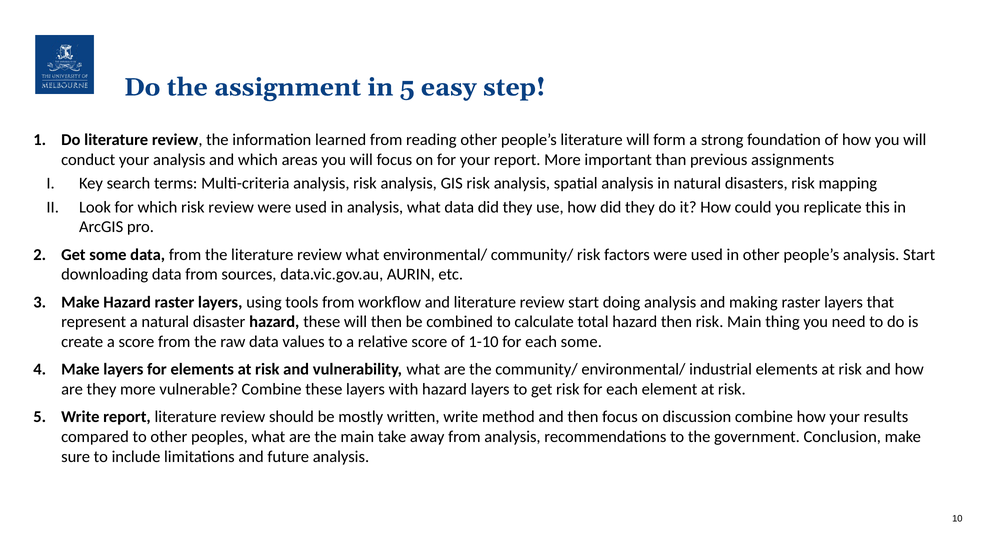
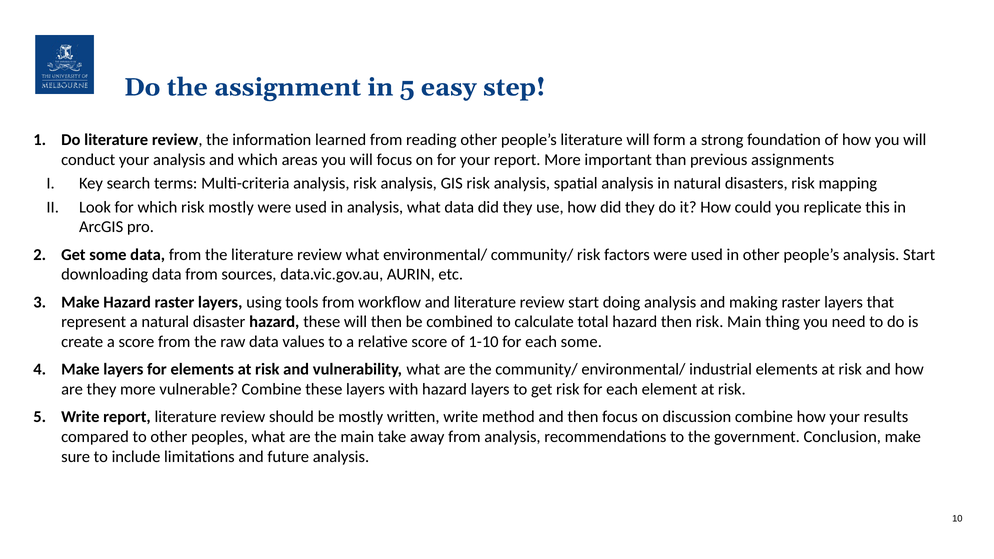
risk review: review -> mostly
